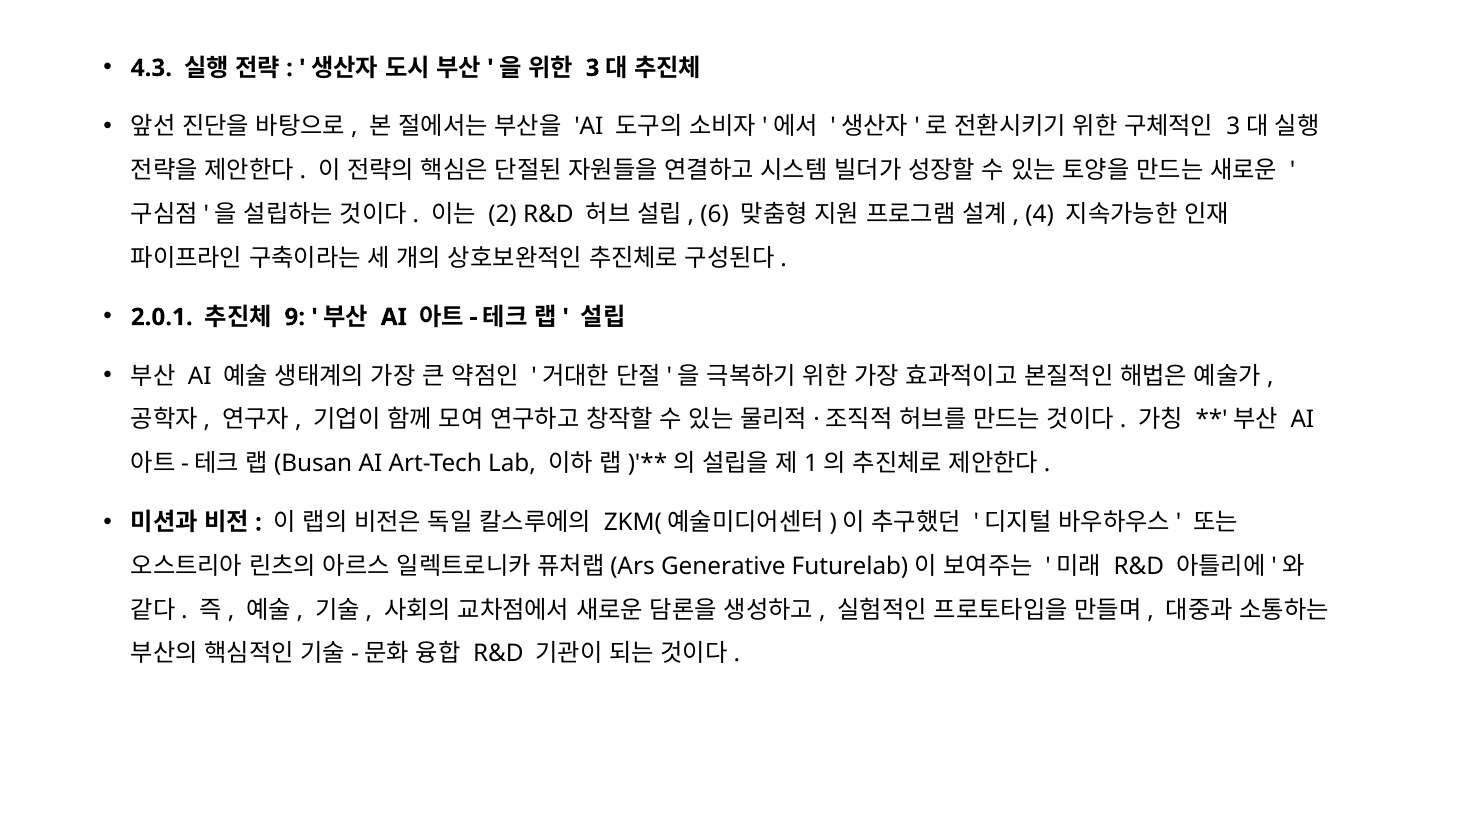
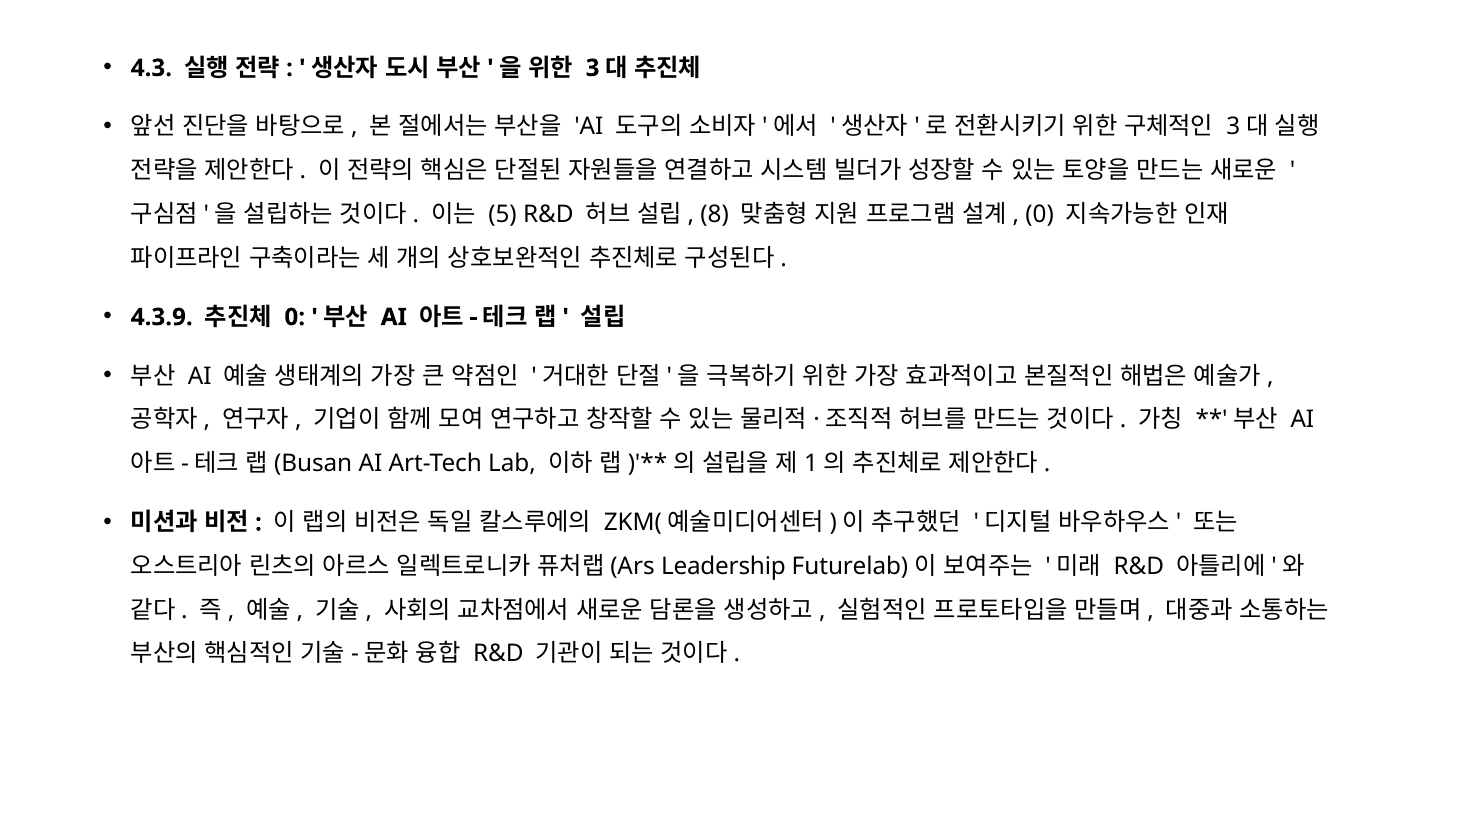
2: 2 -> 5
6: 6 -> 8
4 at (1040, 215): 4 -> 0
2.0.1: 2.0.1 -> 4.3.9
9 at (295, 317): 9 -> 0
Generative: Generative -> Leadership
